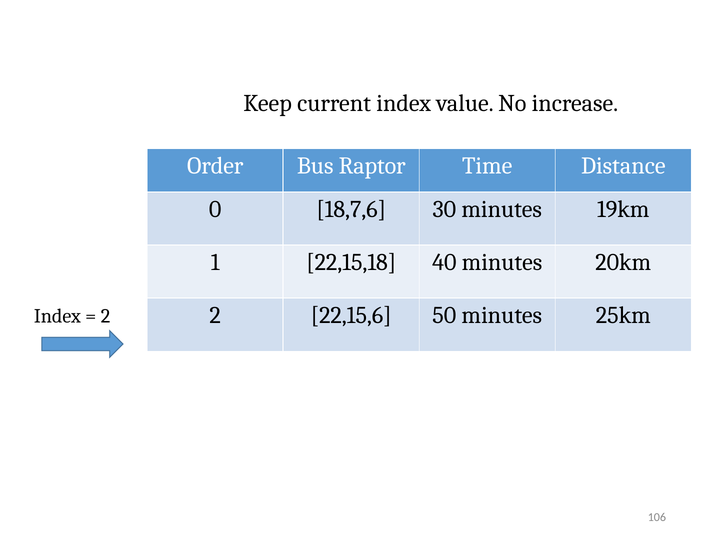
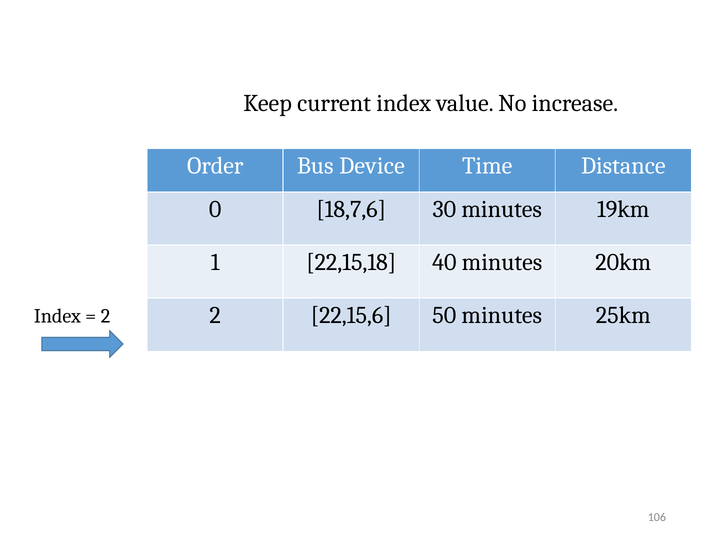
Raptor: Raptor -> Device
